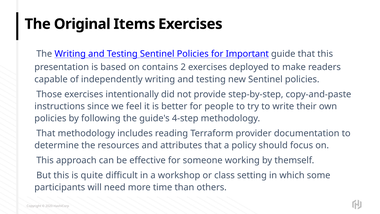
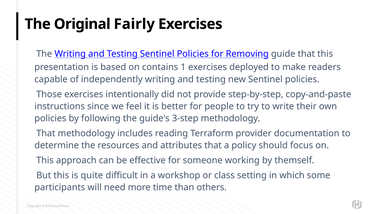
Items: Items -> Fairly
Important: Important -> Removing
2: 2 -> 1
4-step: 4-step -> 3-step
